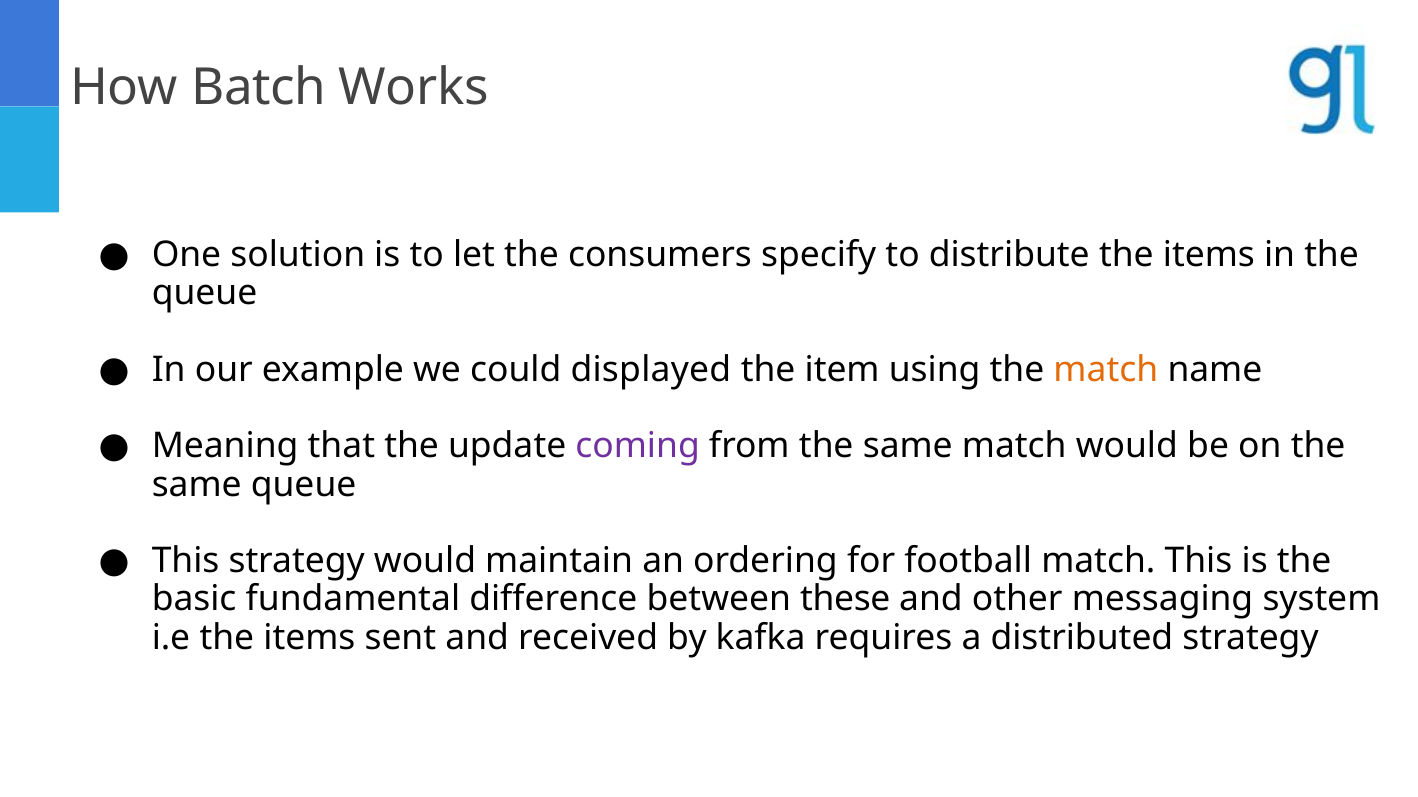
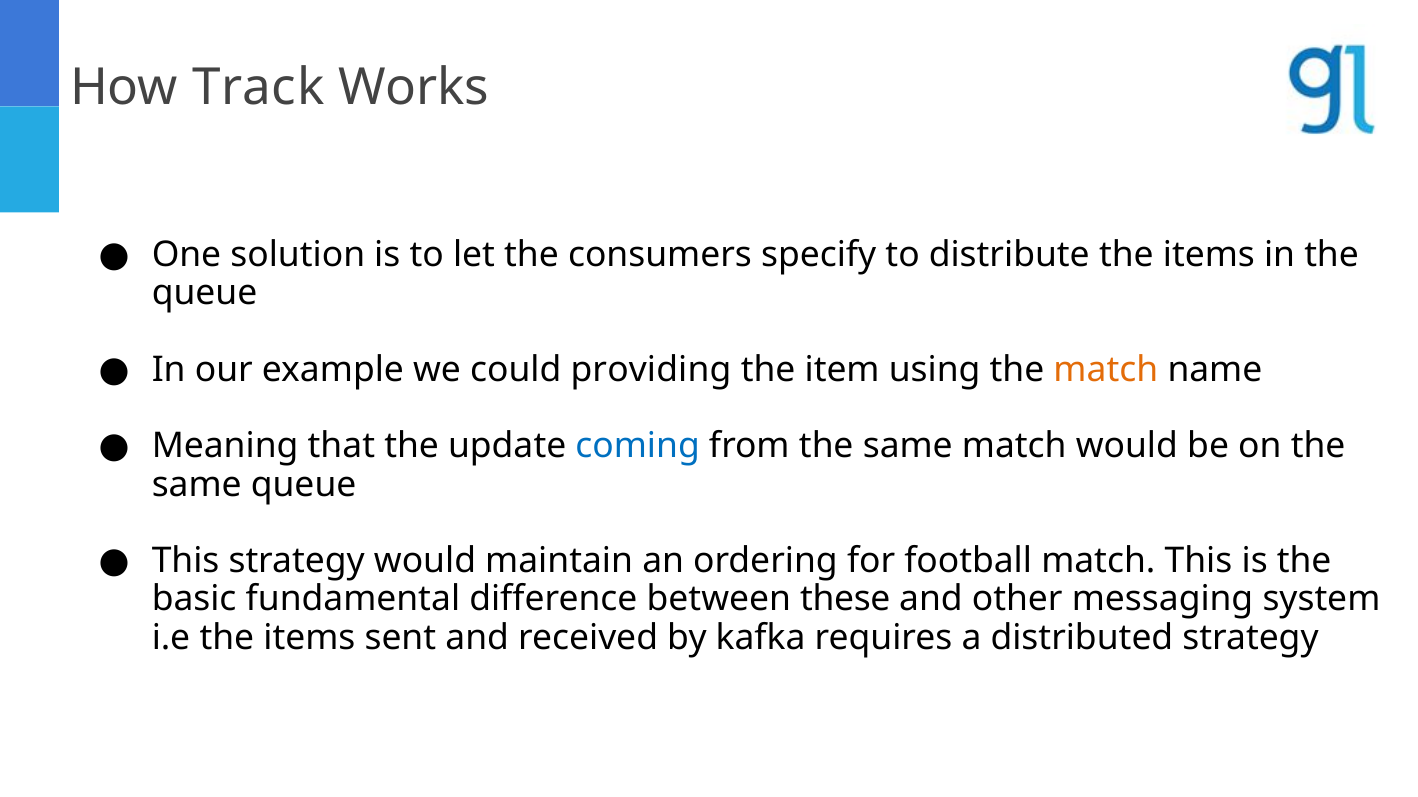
Batch: Batch -> Track
displayed: displayed -> providing
coming colour: purple -> blue
